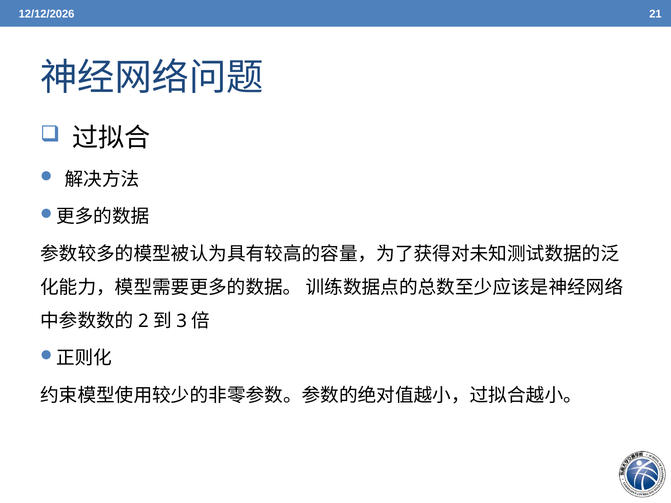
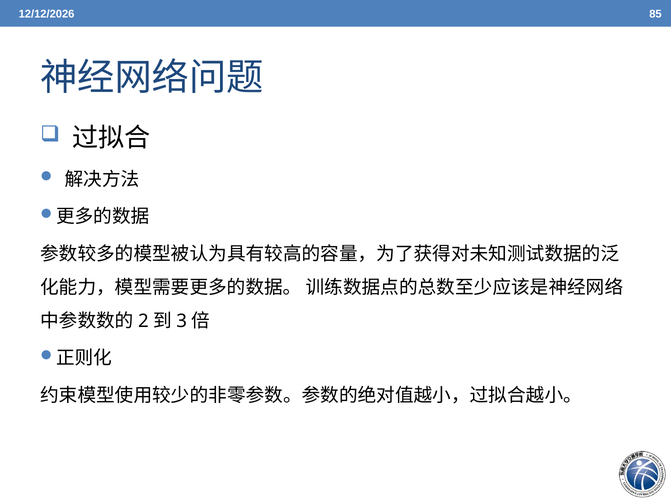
21: 21 -> 85
